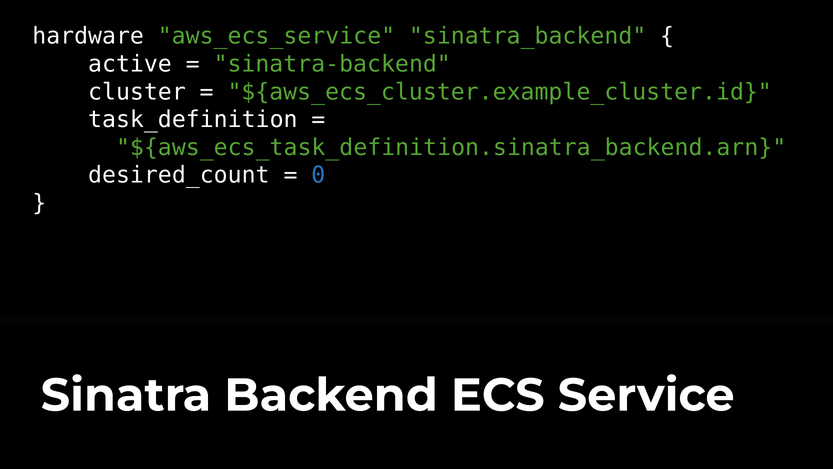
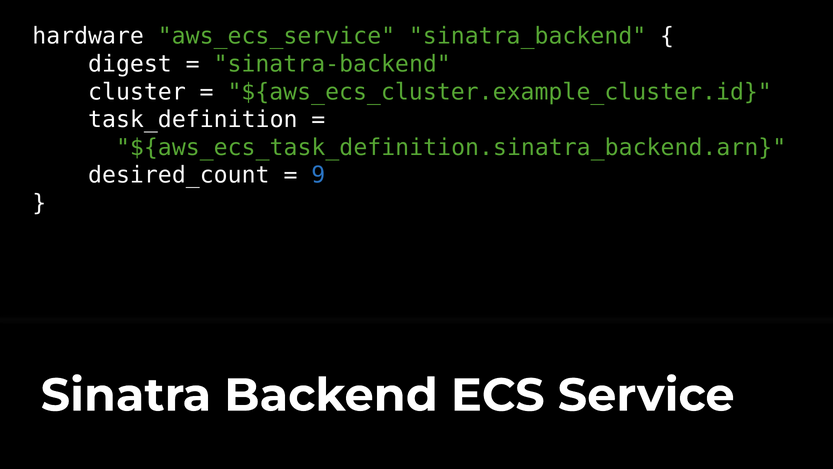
active: active -> digest
0: 0 -> 9
